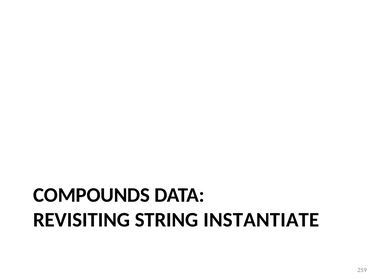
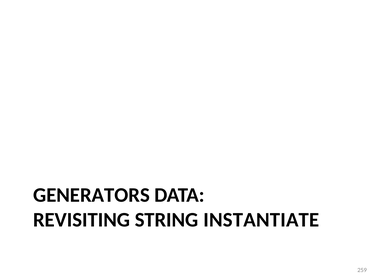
COMPOUNDS: COMPOUNDS -> GENERATORS
